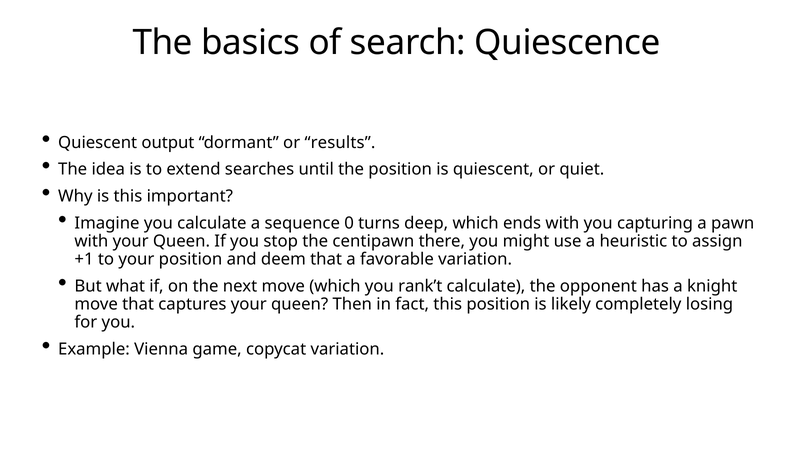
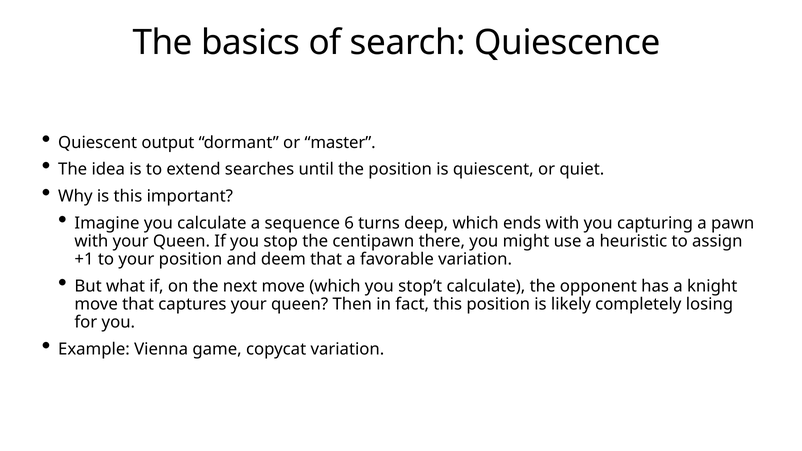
results: results -> master
0: 0 -> 6
rank’t: rank’t -> stop’t
